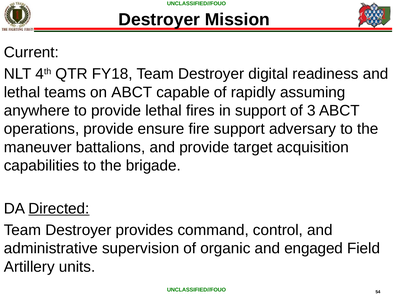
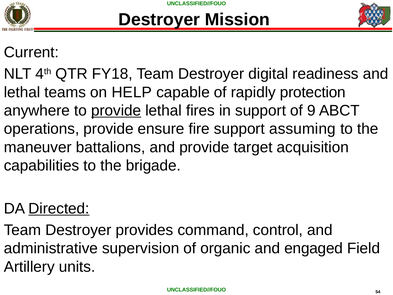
on ABCT: ABCT -> HELP
assuming: assuming -> protection
provide at (116, 110) underline: none -> present
3: 3 -> 9
adversary: adversary -> assuming
